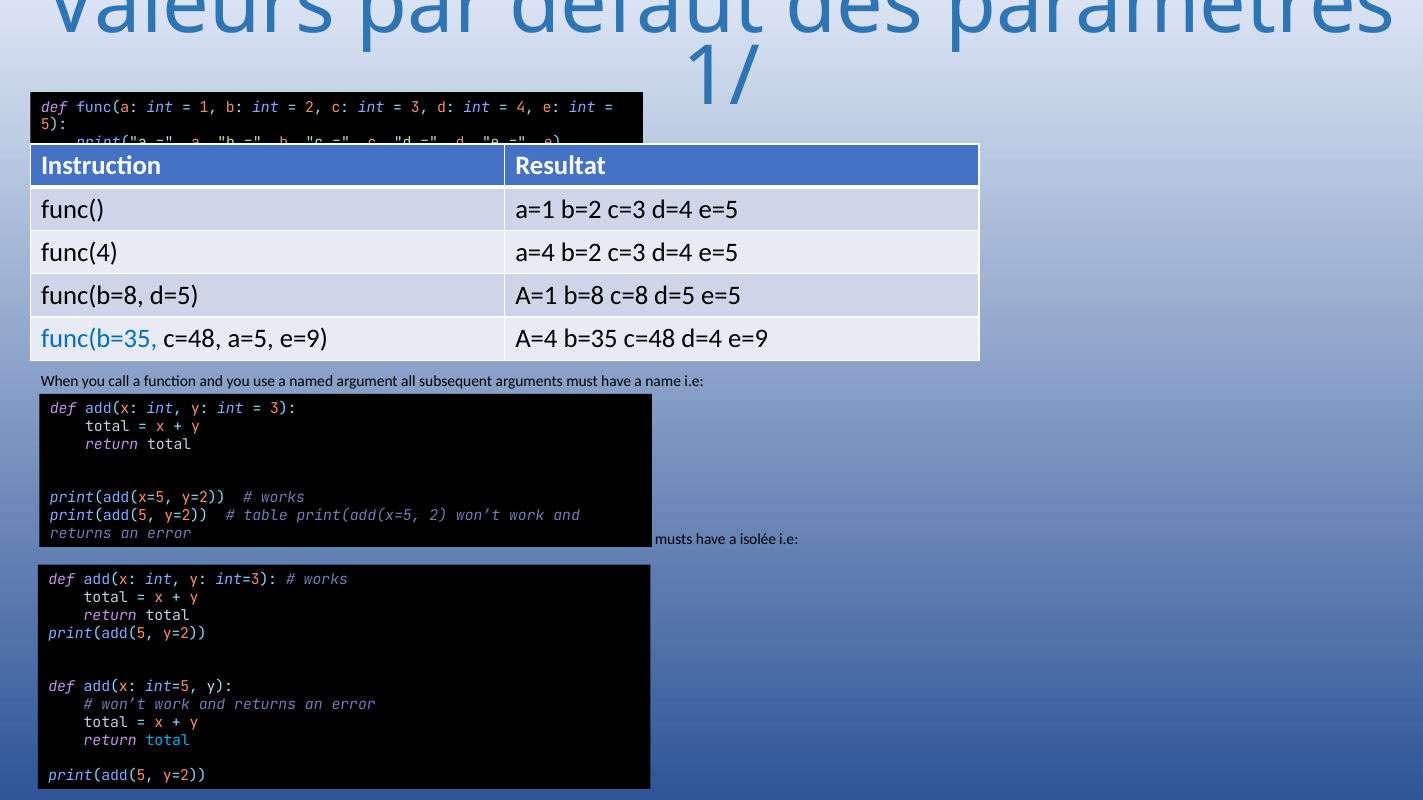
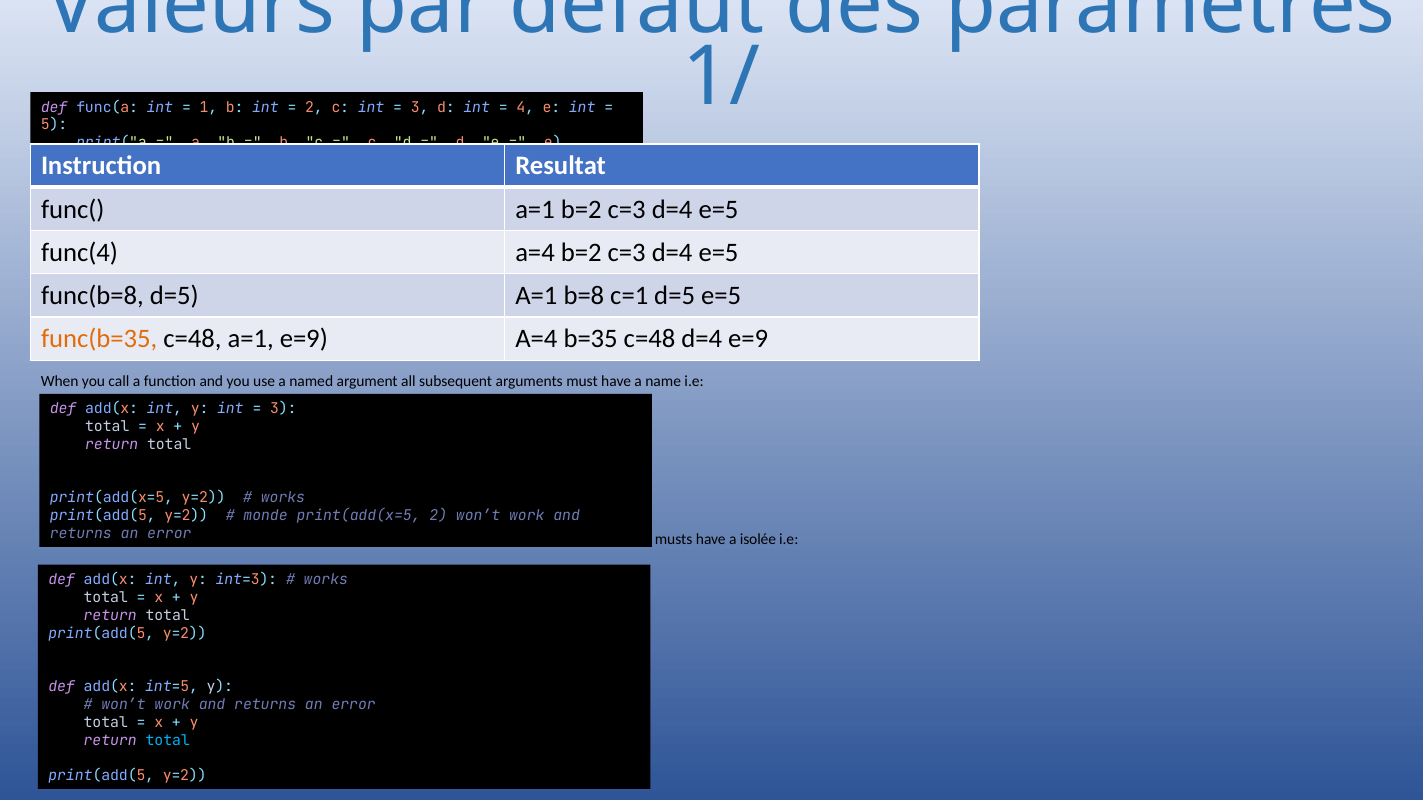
c=8: c=8 -> c=1
func(b=35 colour: blue -> orange
c=48 a=5: a=5 -> a=1
table: table -> monde
